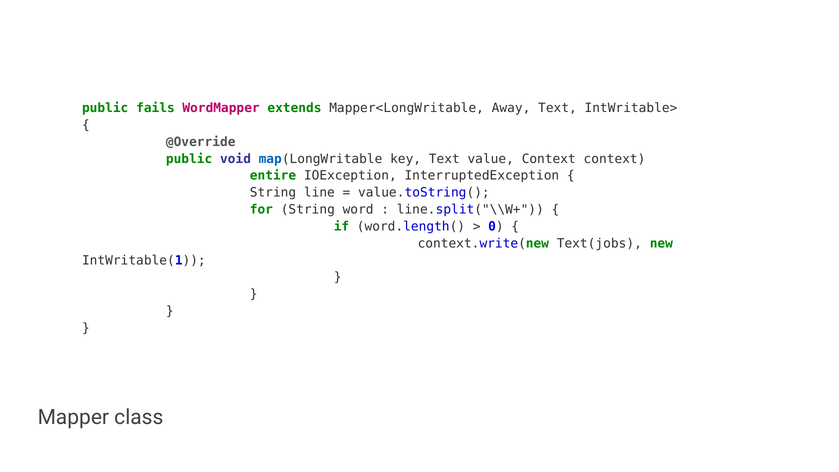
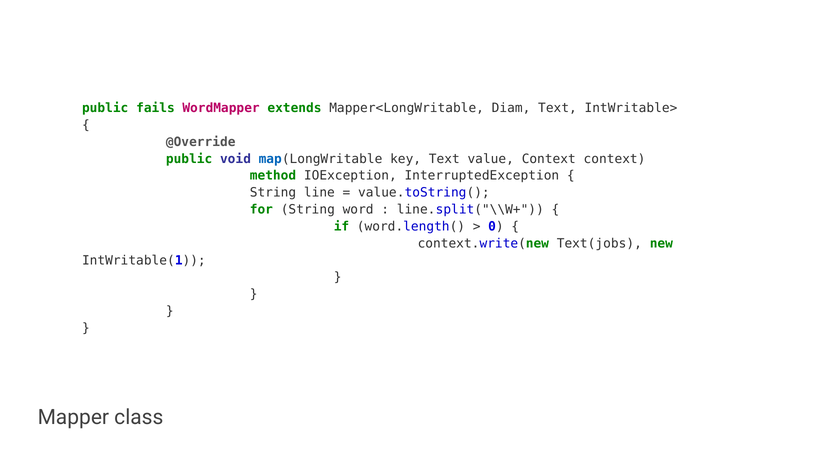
Away: Away -> Diam
entire: entire -> method
